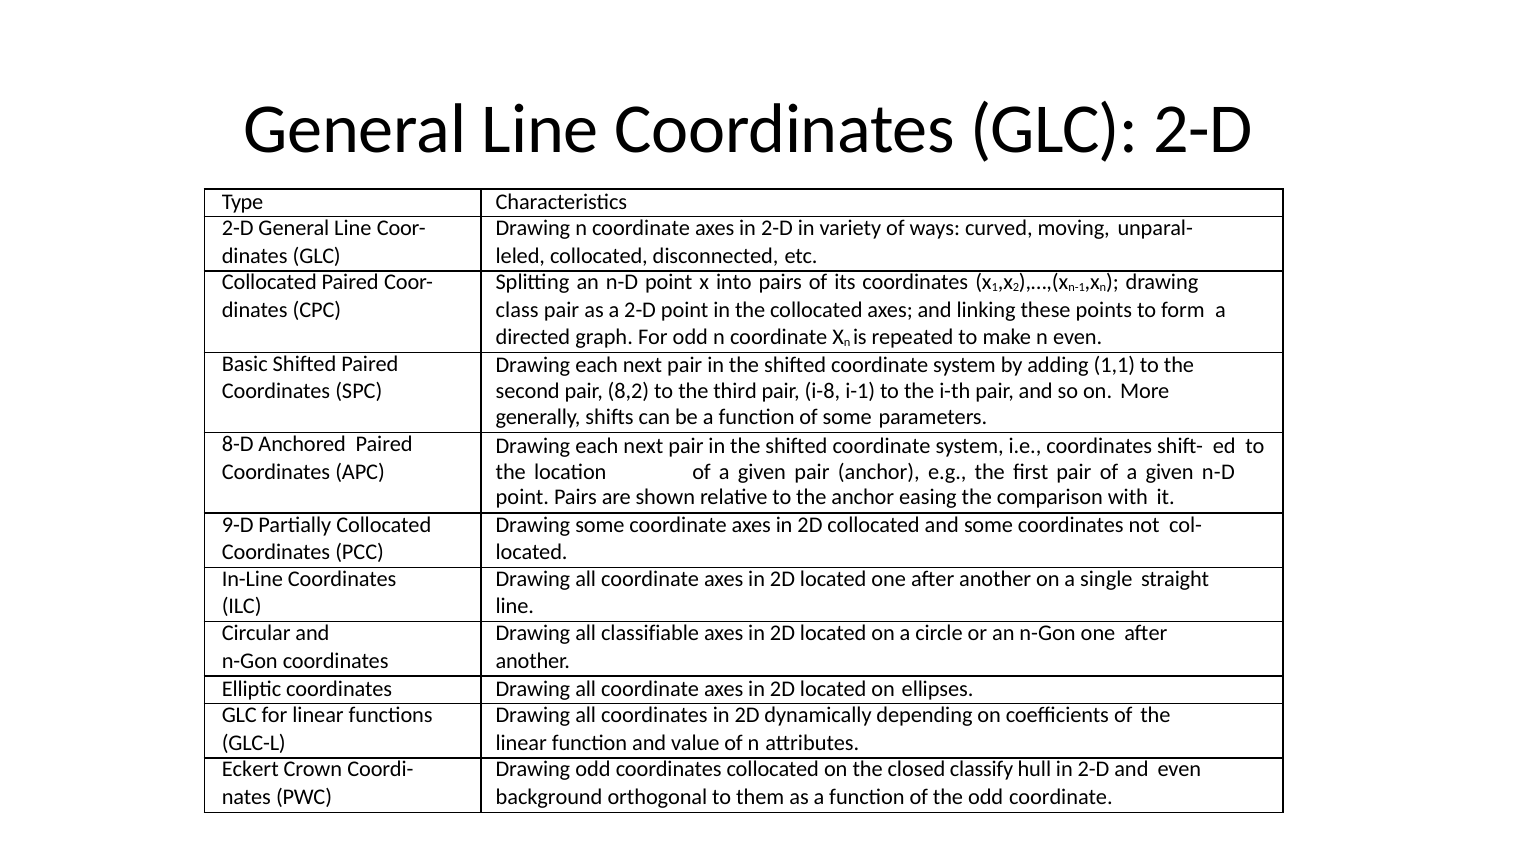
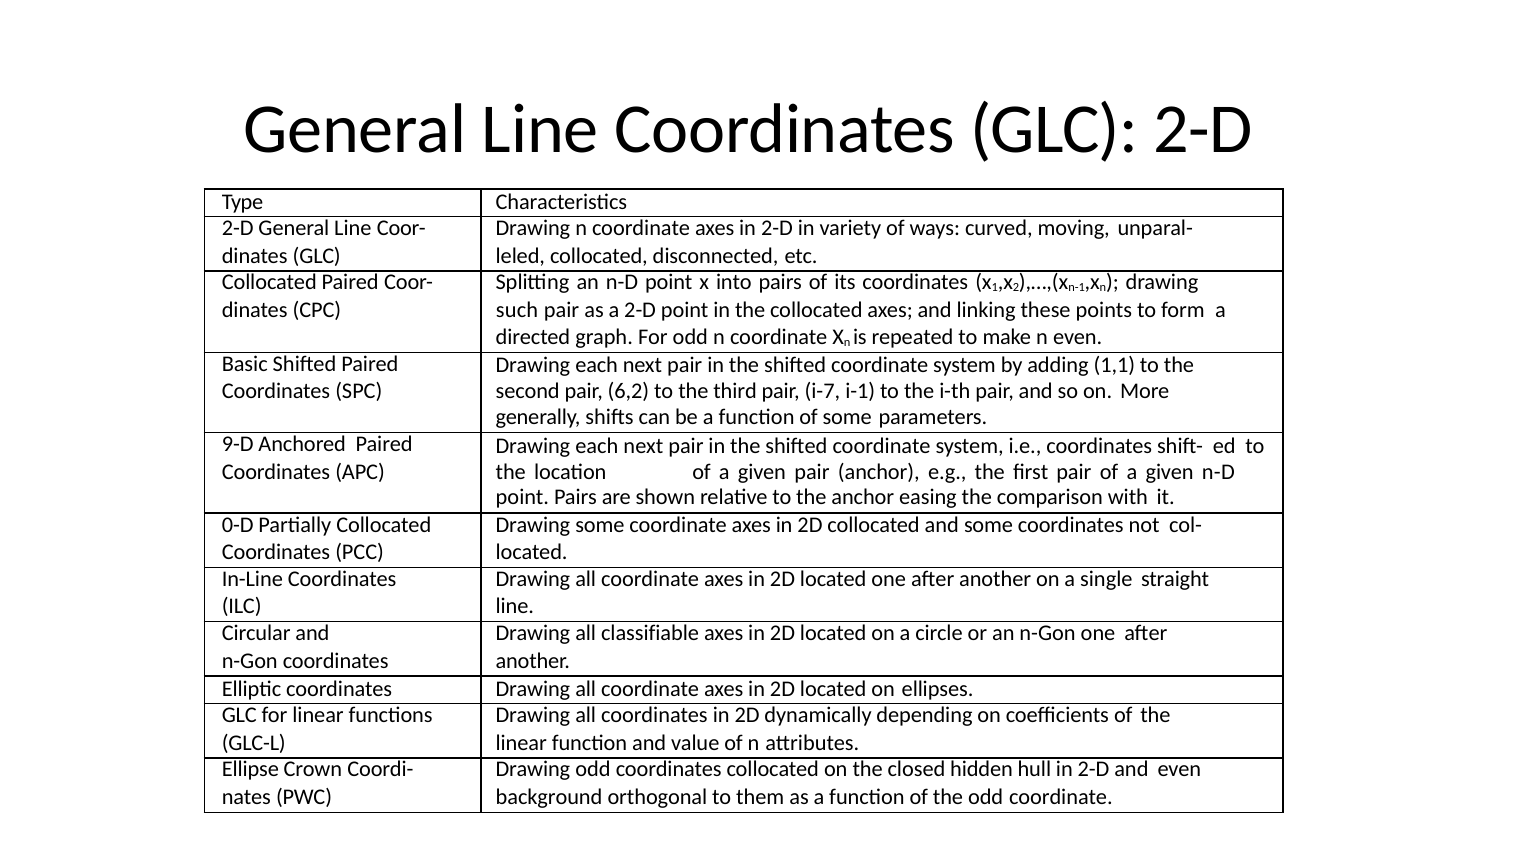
class: class -> such
8,2: 8,2 -> 6,2
i-8: i-8 -> i-7
8-D: 8-D -> 9-D
9-D: 9-D -> 0-D
Eckert: Eckert -> Ellipse
classify: classify -> hidden
